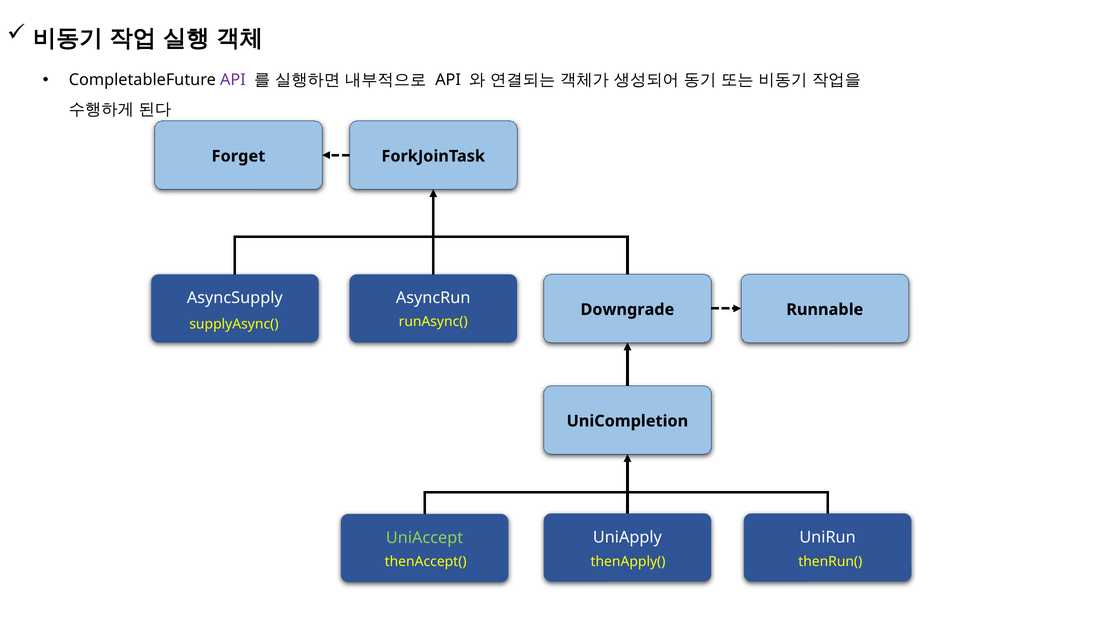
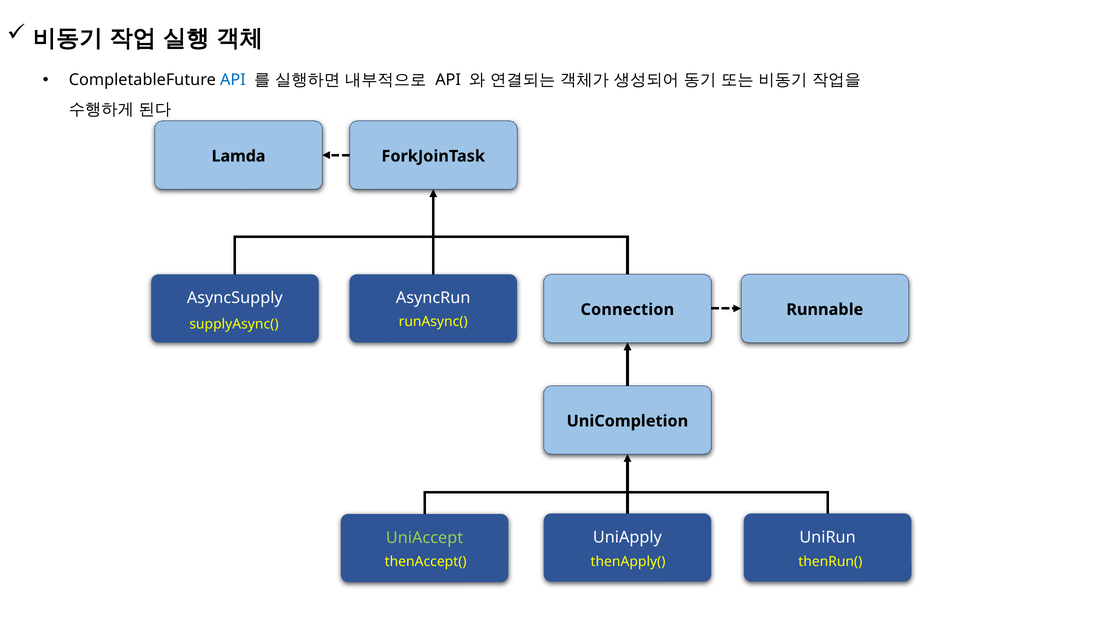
API at (233, 80) colour: purple -> blue
Forget: Forget -> Lamda
Downgrade: Downgrade -> Connection
